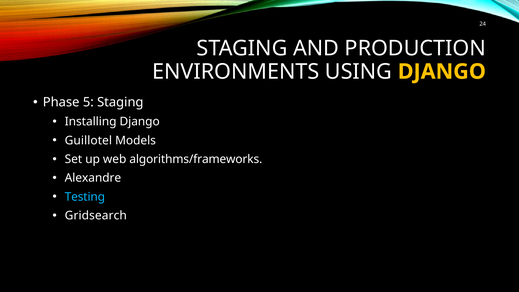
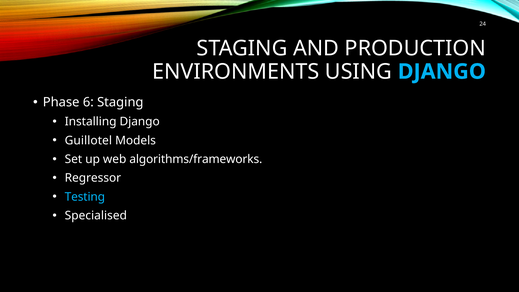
DJANGO at (442, 72) colour: yellow -> light blue
5: 5 -> 6
Alexandre: Alexandre -> Regressor
Gridsearch: Gridsearch -> Specialised
